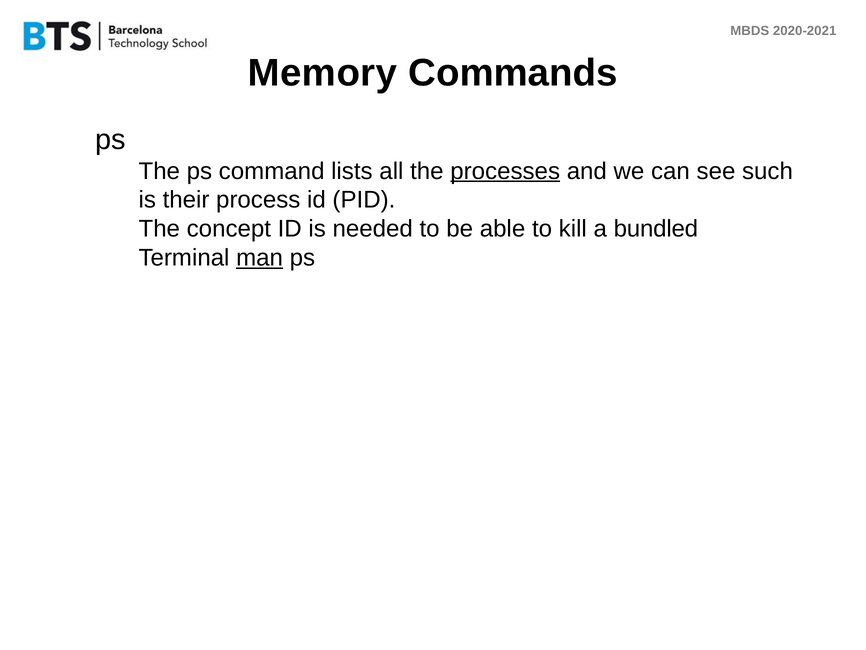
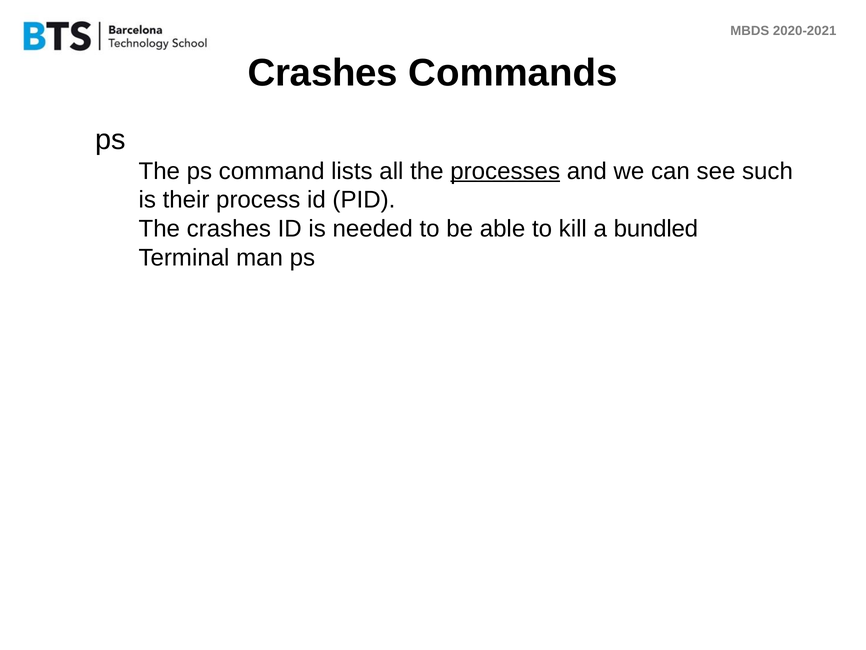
Memory at (322, 73): Memory -> Crashes
concept at (229, 229): concept -> crashes
man underline: present -> none
